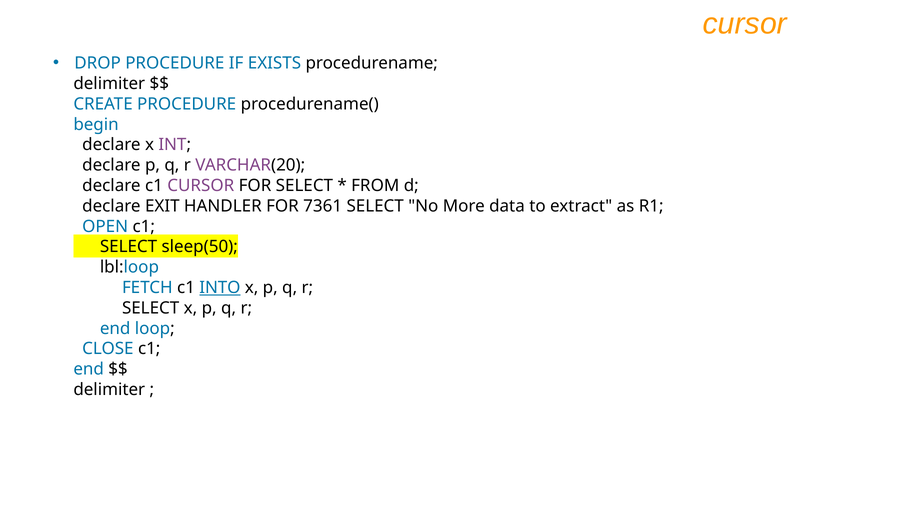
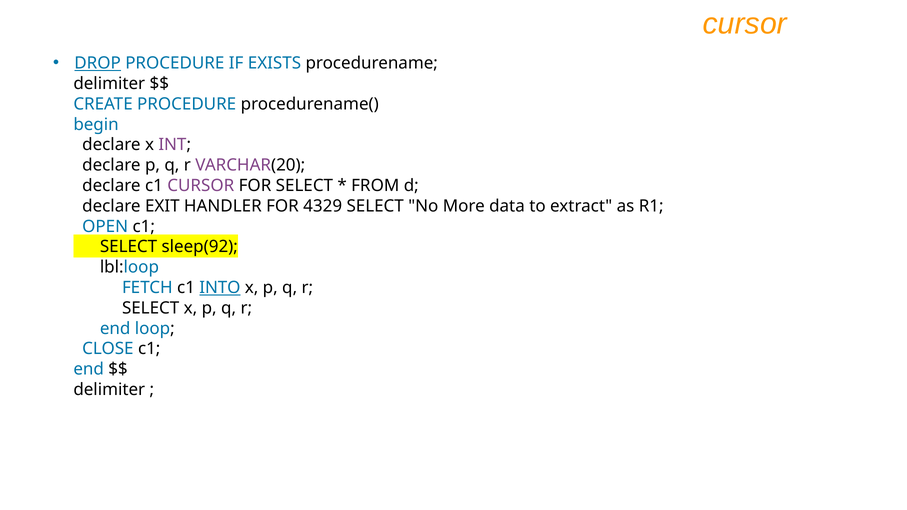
DROP underline: none -> present
7361: 7361 -> 4329
sleep(50: sleep(50 -> sleep(92
